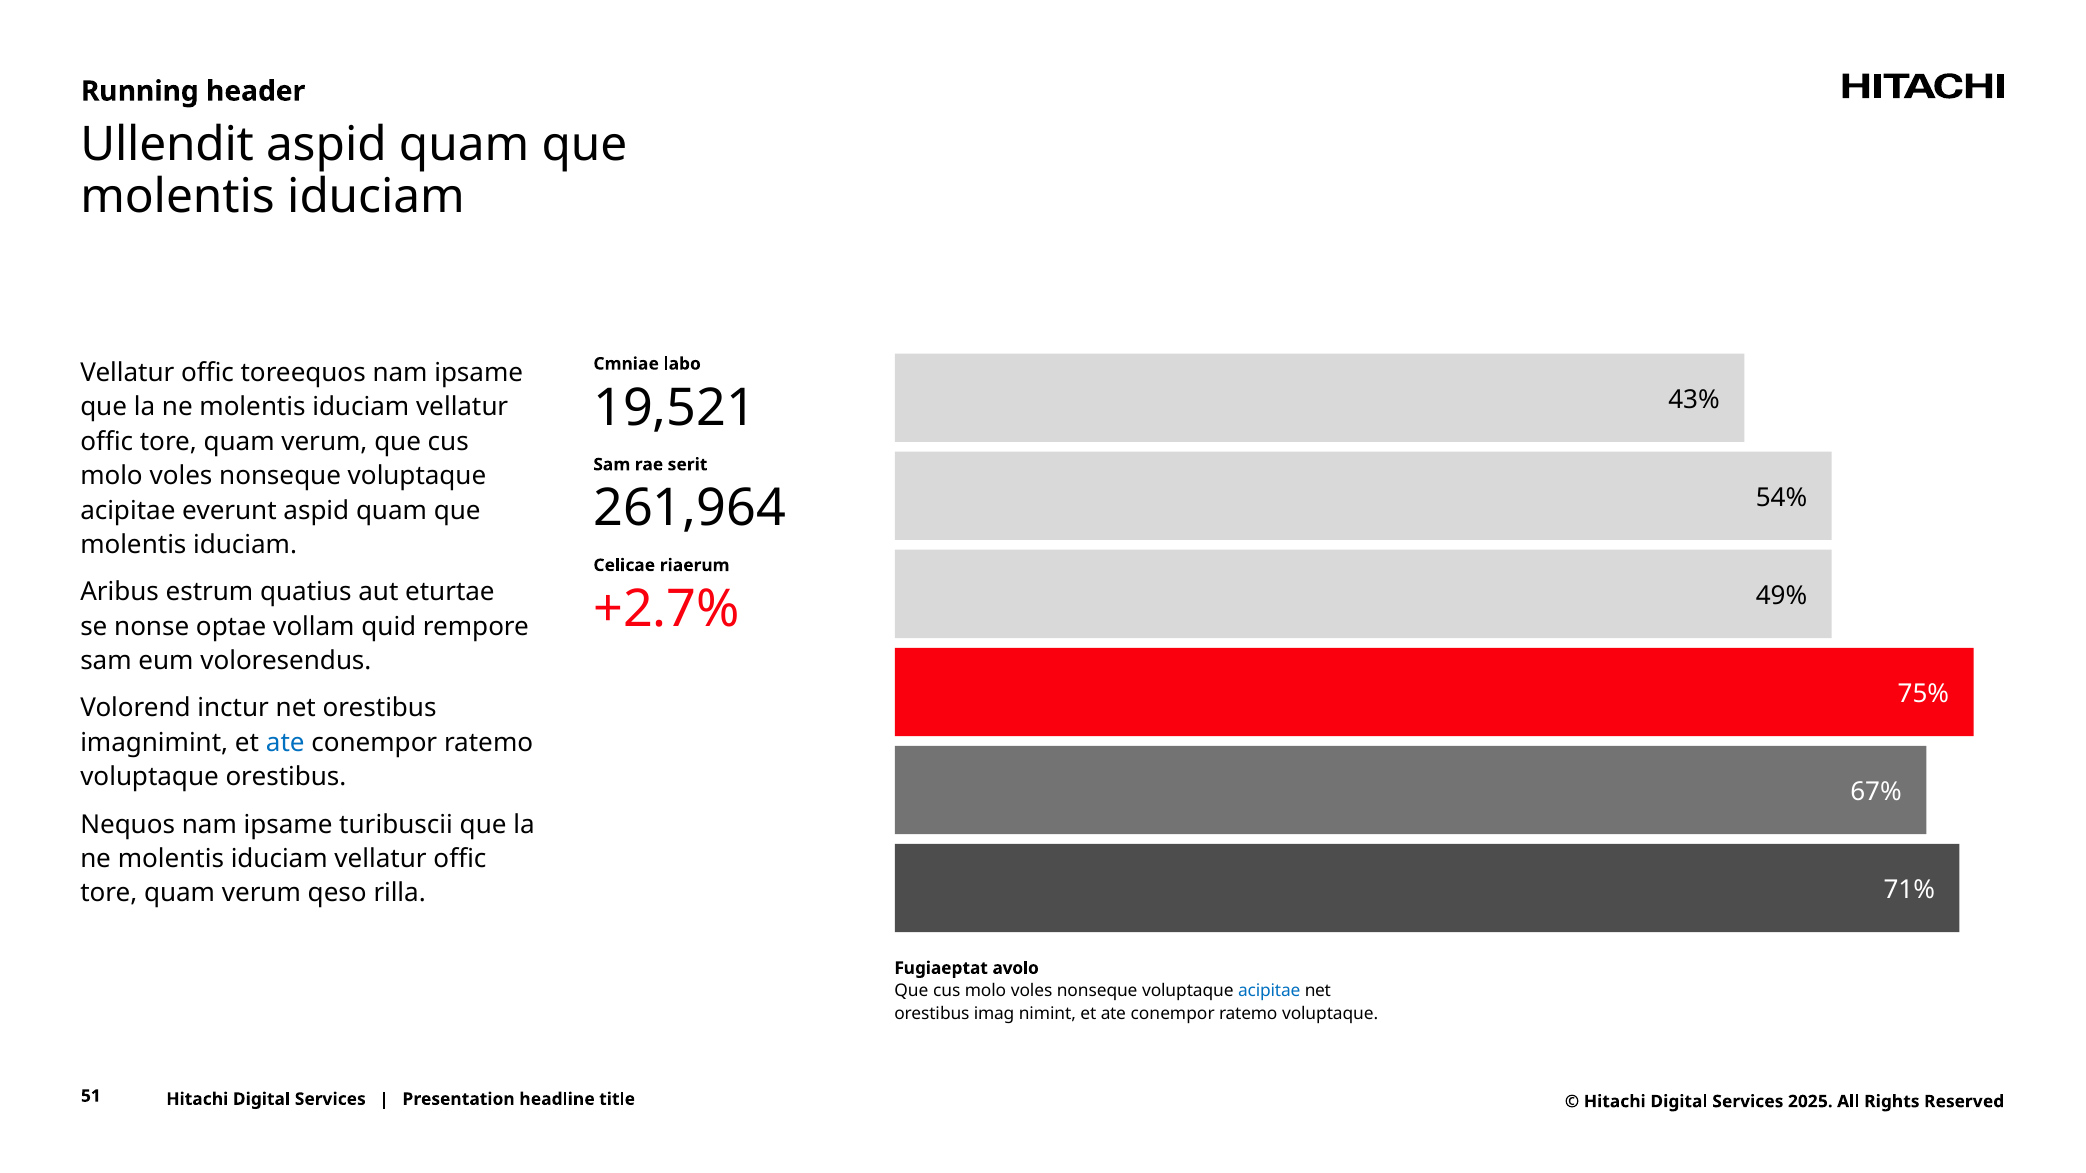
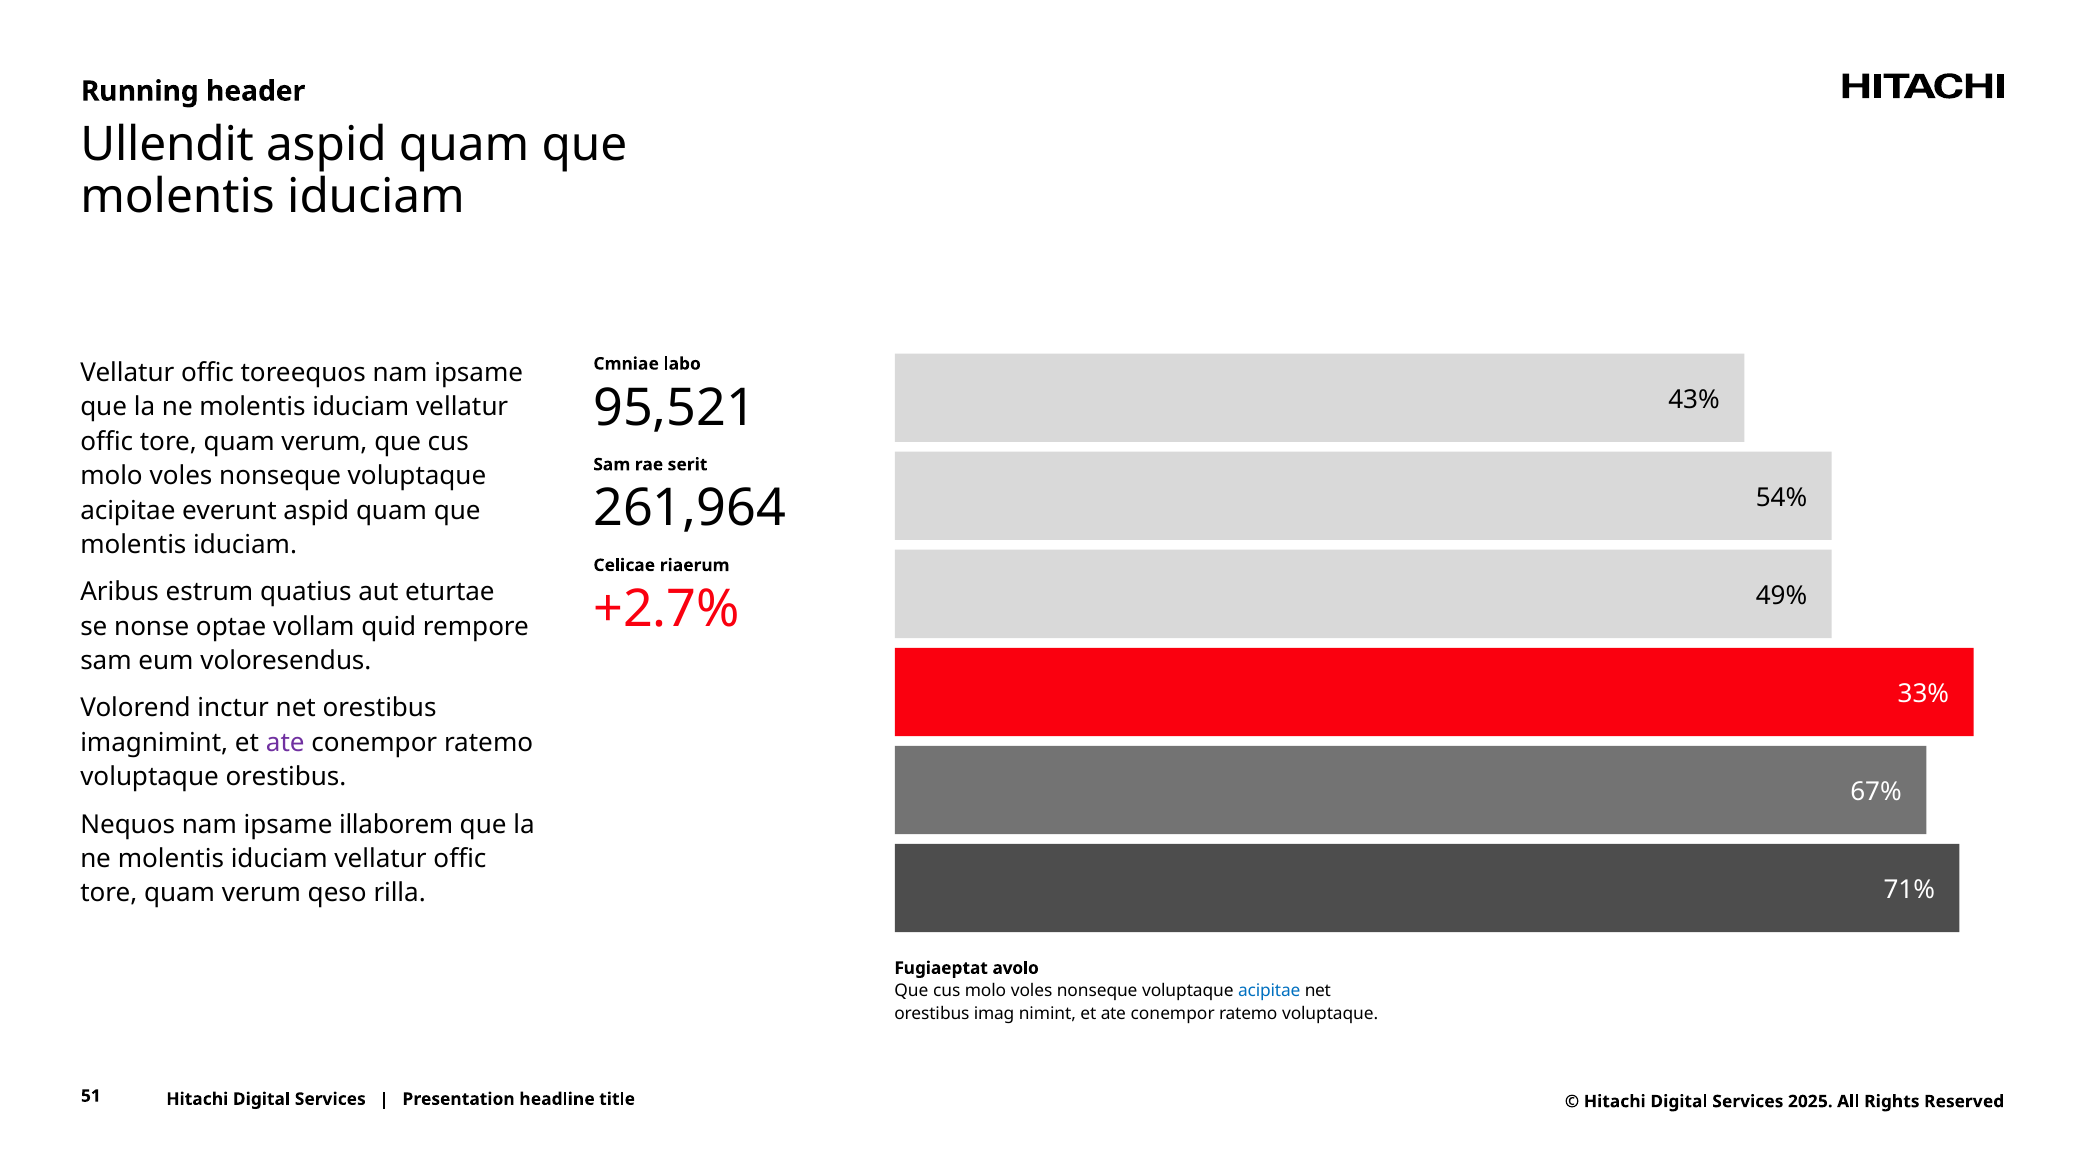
19,521: 19,521 -> 95,521
75%: 75% -> 33%
ate at (285, 743) colour: blue -> purple
turibuscii: turibuscii -> illaborem
